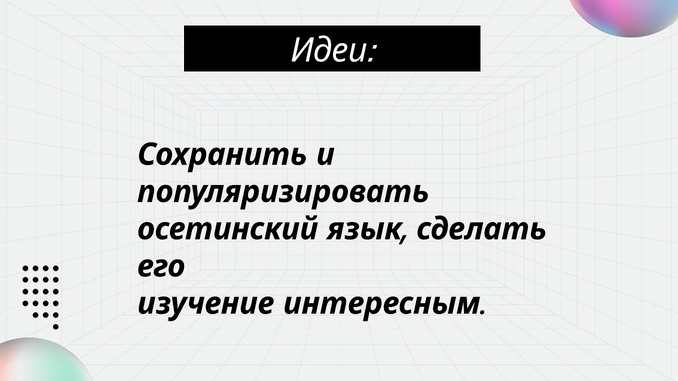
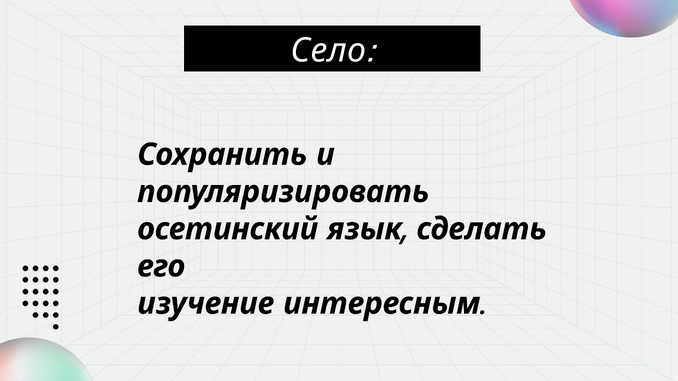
Идеи: Идеи -> Село
